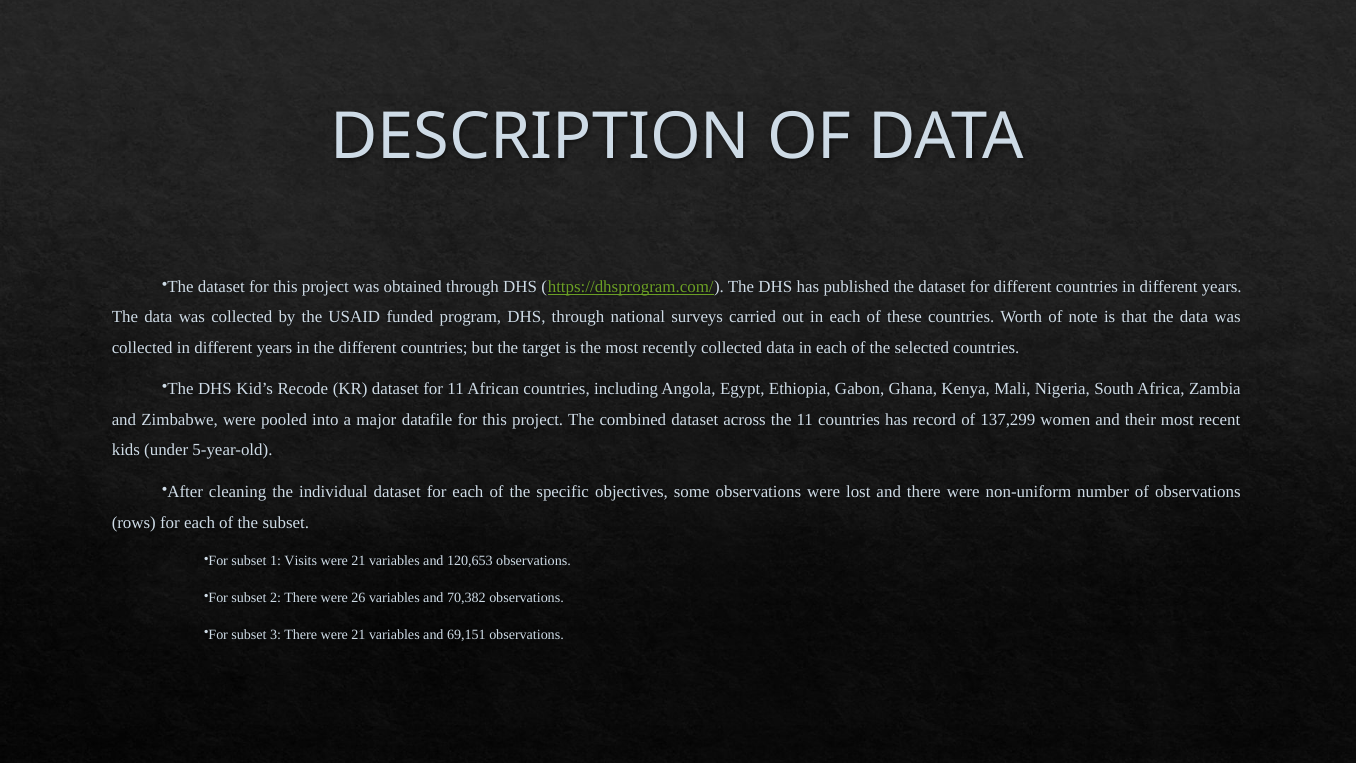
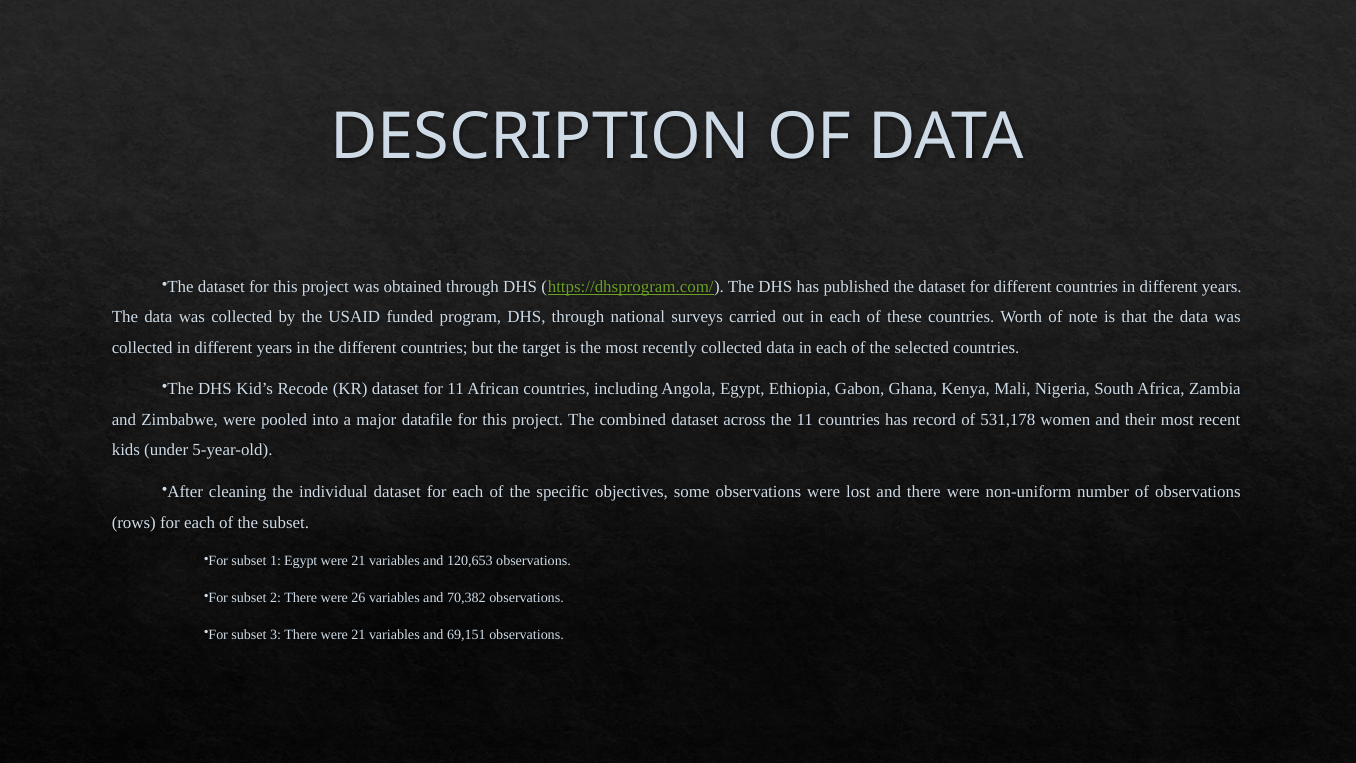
137,299: 137,299 -> 531,178
1 Visits: Visits -> Egypt
